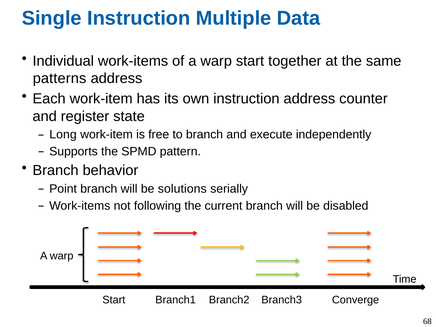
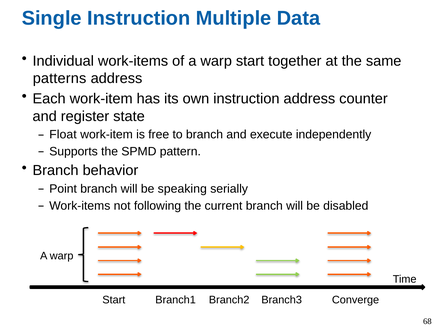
Long: Long -> Float
solutions: solutions -> speaking
